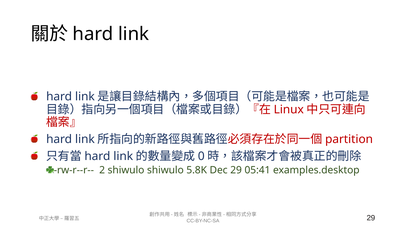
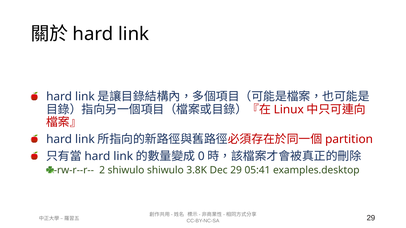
5.8K: 5.8K -> 3.8K
